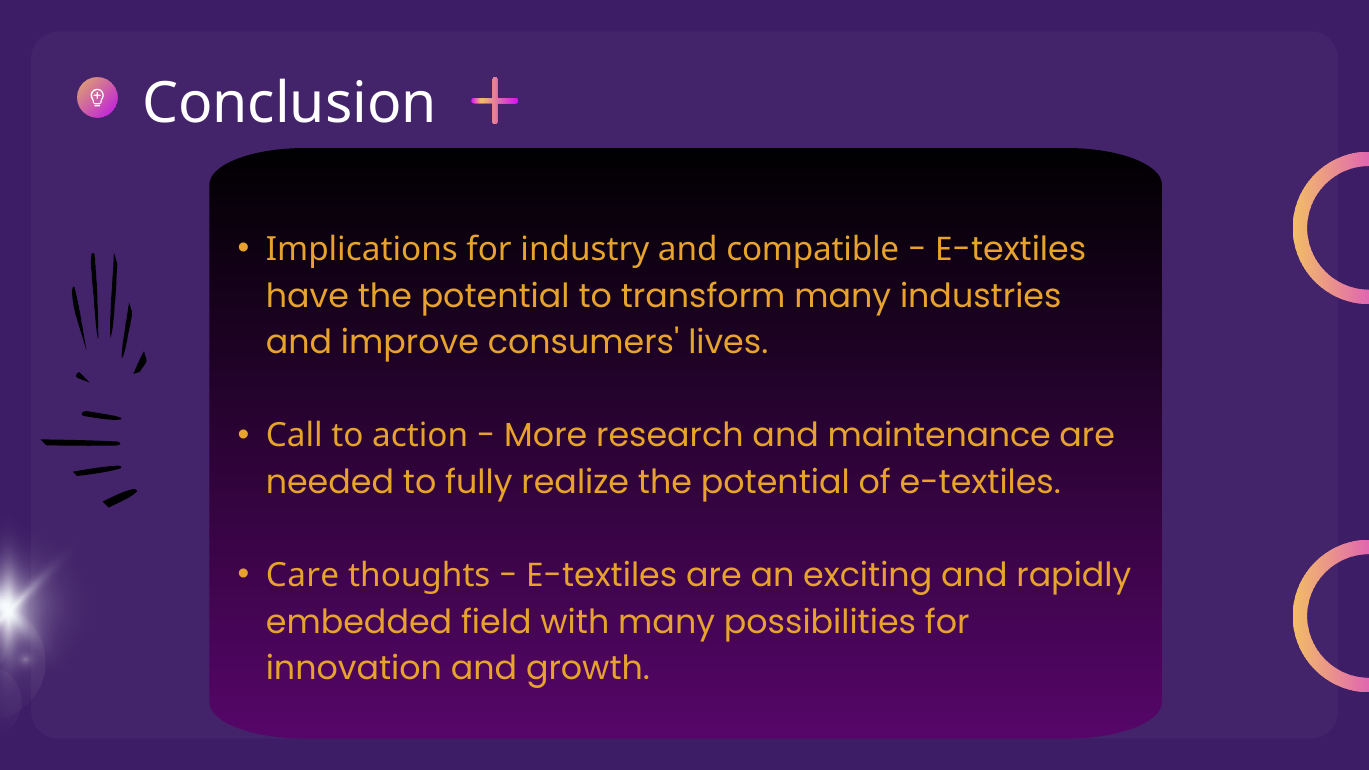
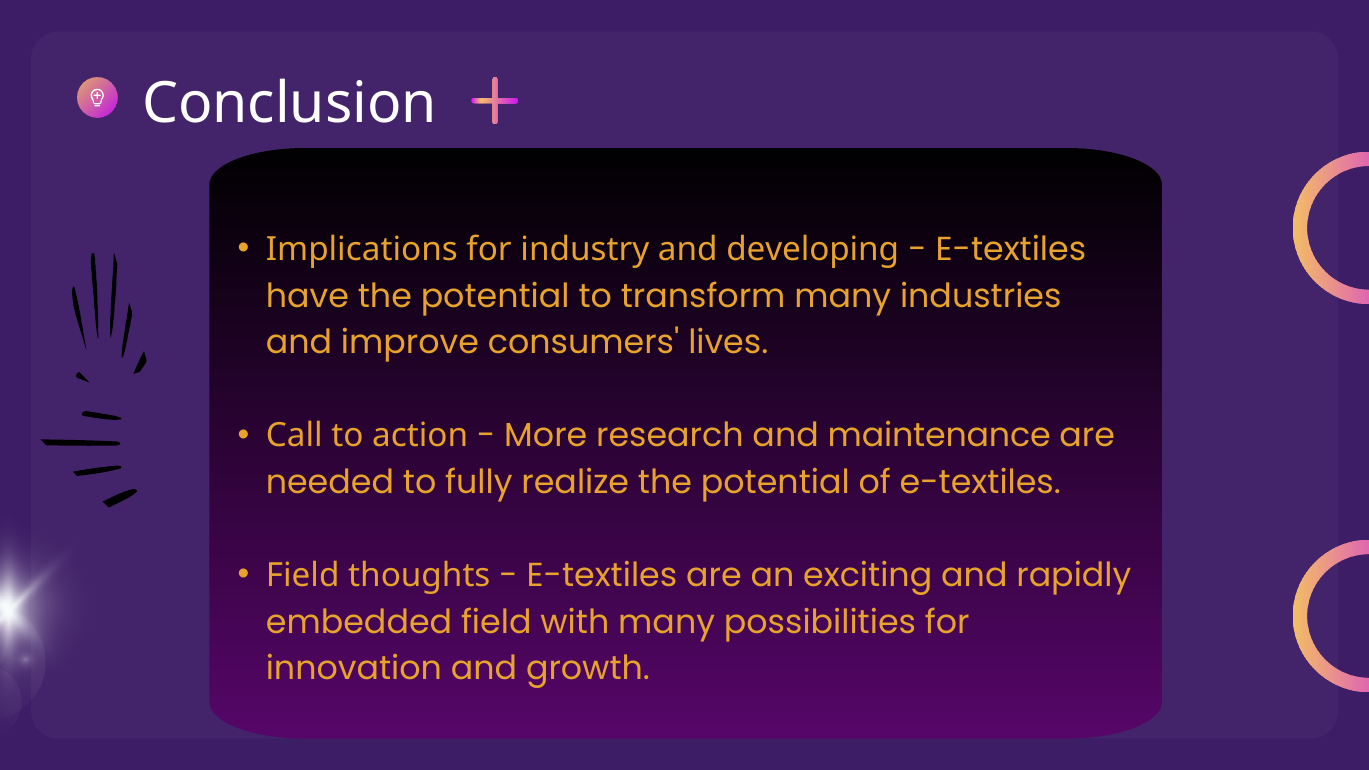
compatible: compatible -> developing
Care at (303, 576): Care -> Field
